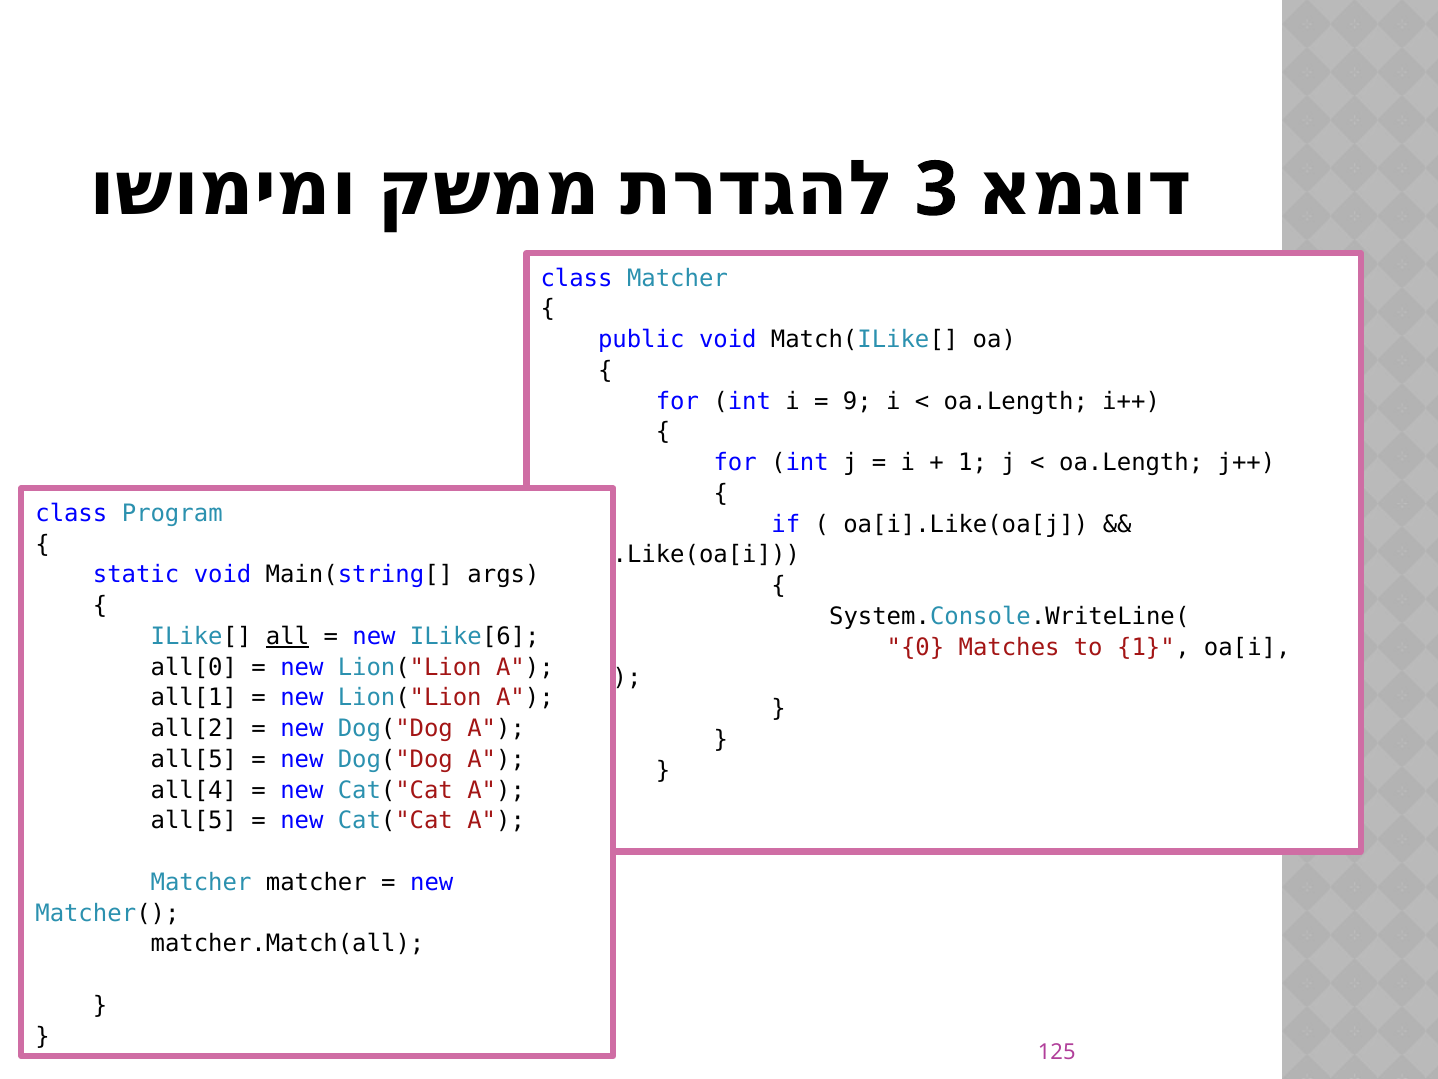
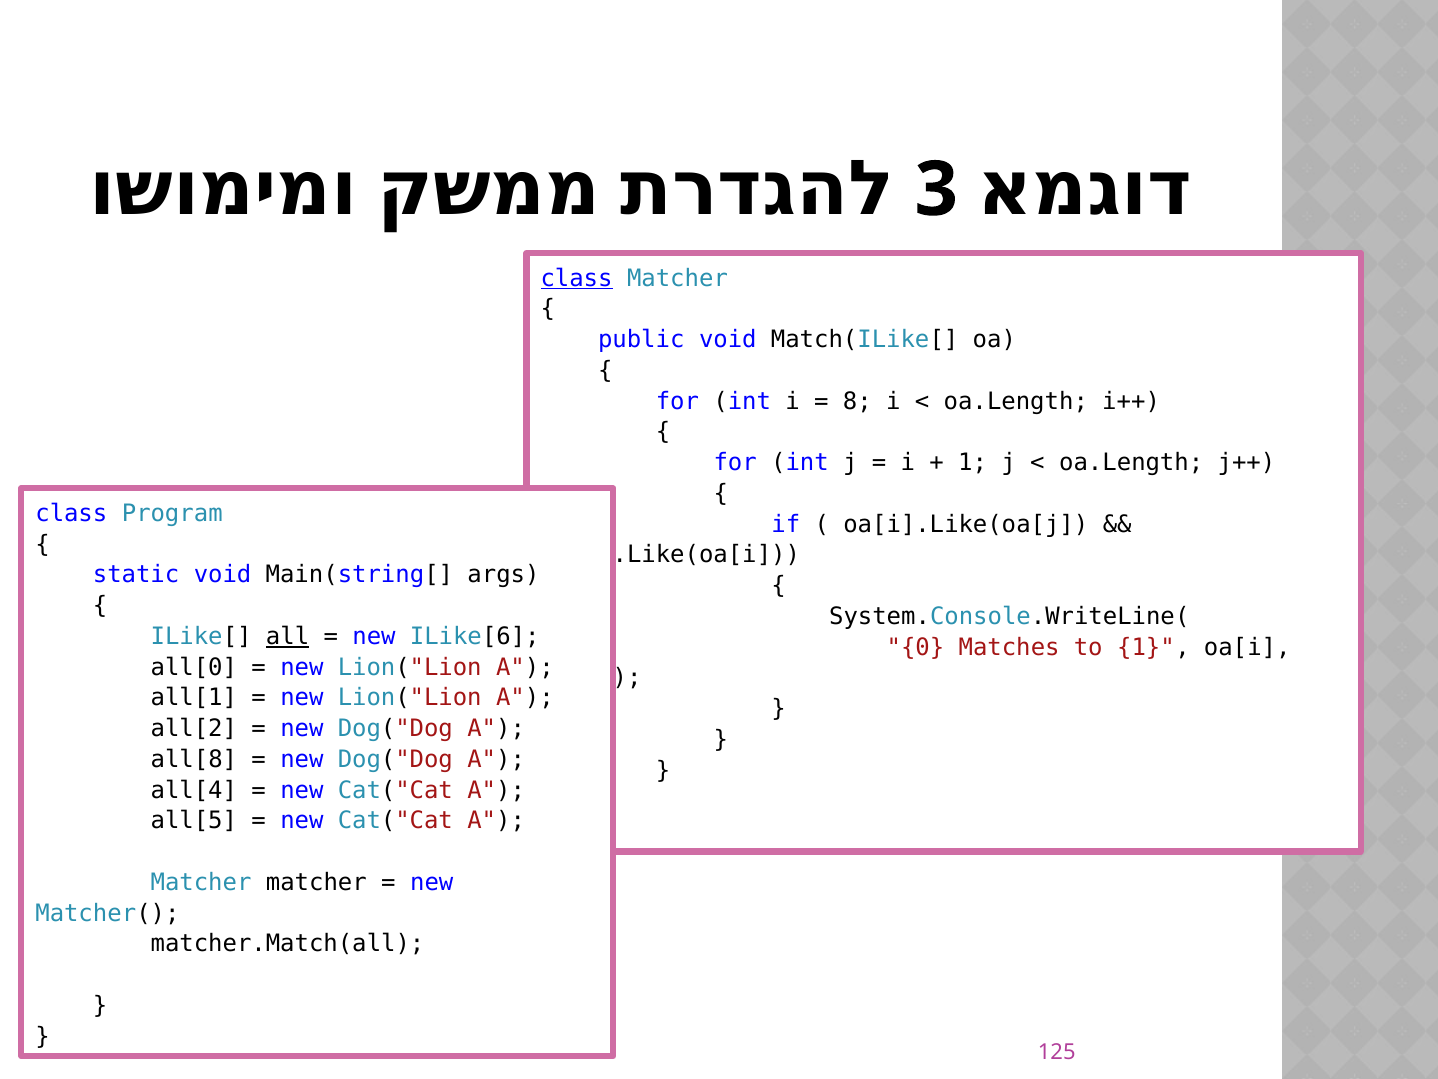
class at (577, 278) underline: none -> present
9: 9 -> 8
all[5 at (194, 759): all[5 -> all[8
